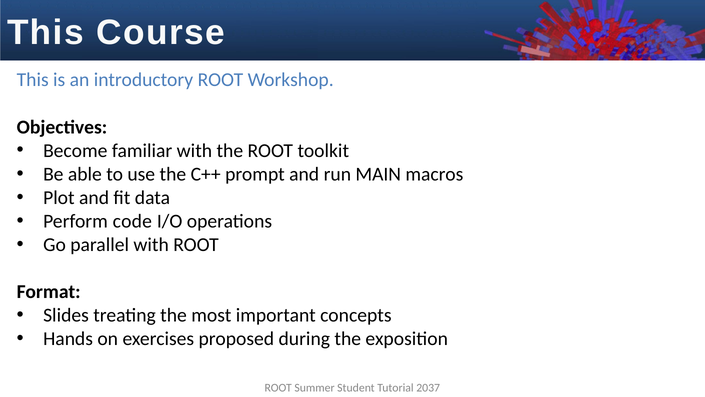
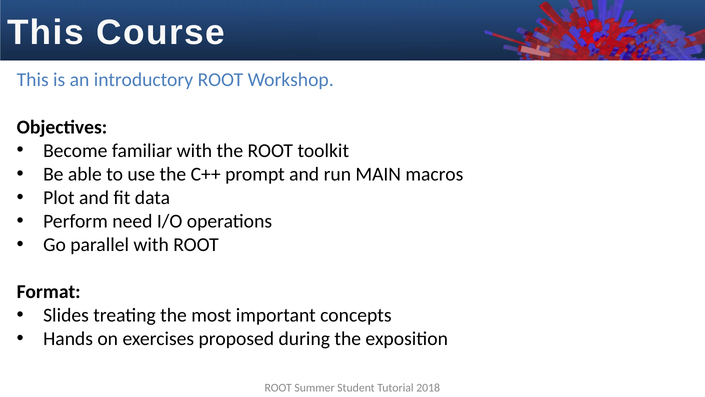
code: code -> need
2037: 2037 -> 2018
